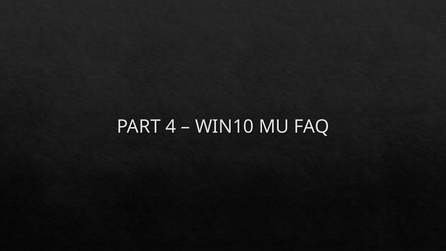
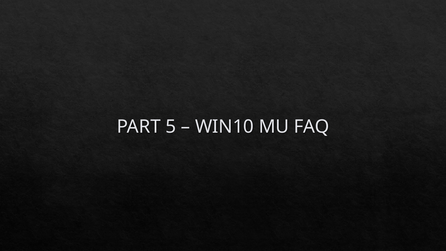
4: 4 -> 5
